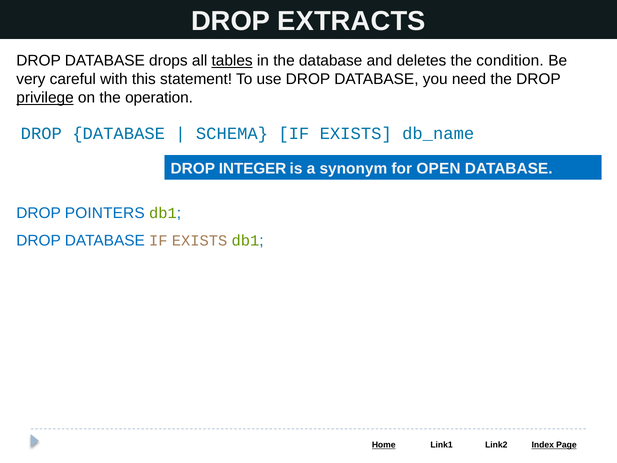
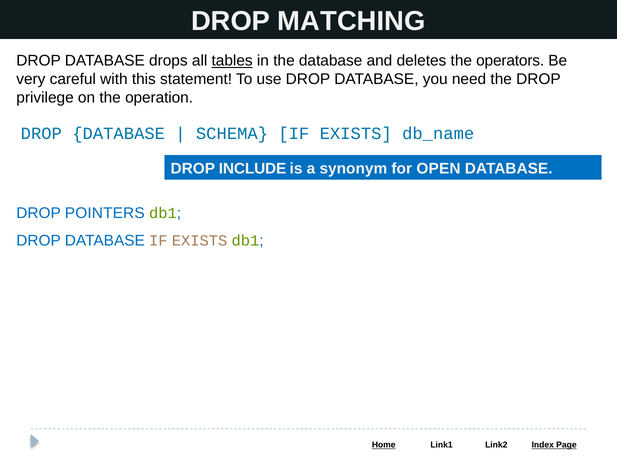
EXTRACTS: EXTRACTS -> MATCHING
condition: condition -> operators
privilege underline: present -> none
INTEGER: INTEGER -> INCLUDE
